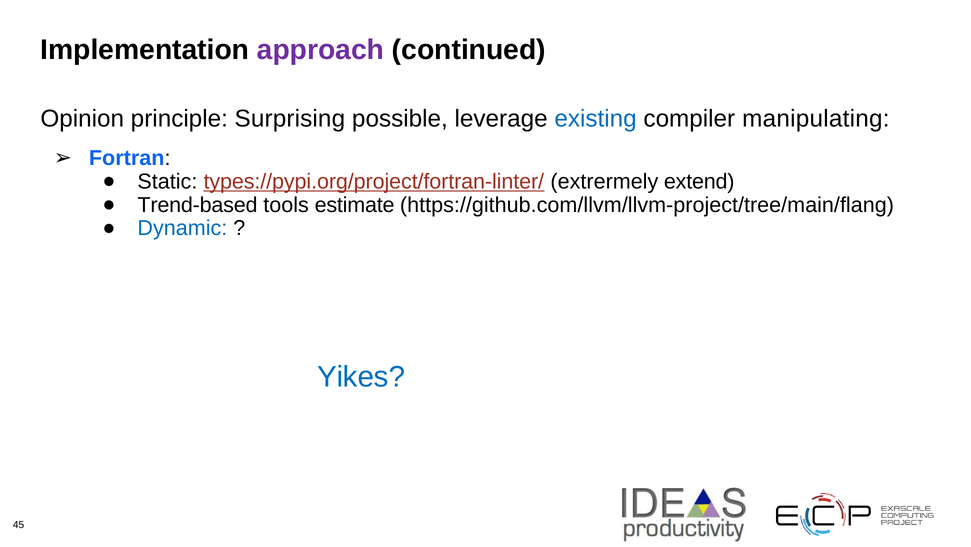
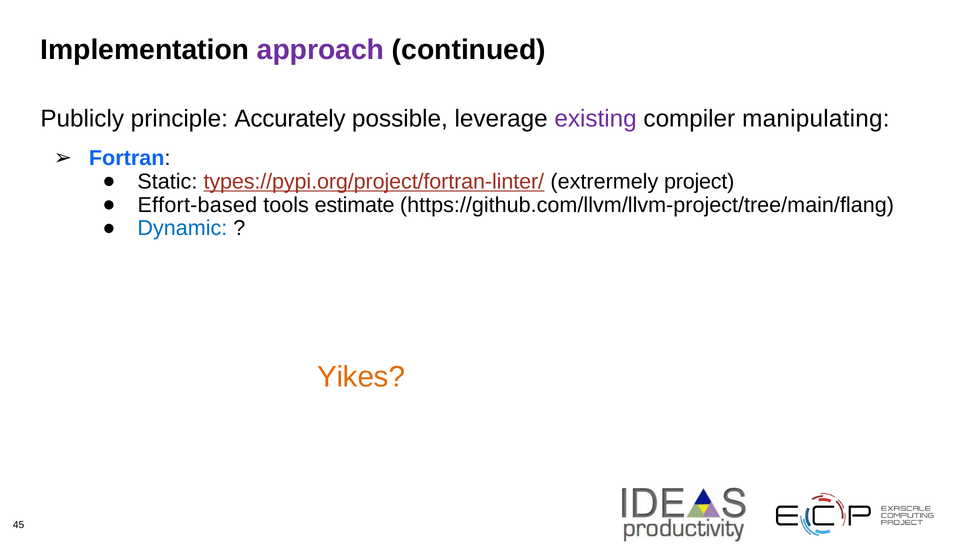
Opinion: Opinion -> Publicly
Surprising: Surprising -> Accurately
existing colour: blue -> purple
extend: extend -> project
Trend-based: Trend-based -> Effort-based
Yikes colour: blue -> orange
